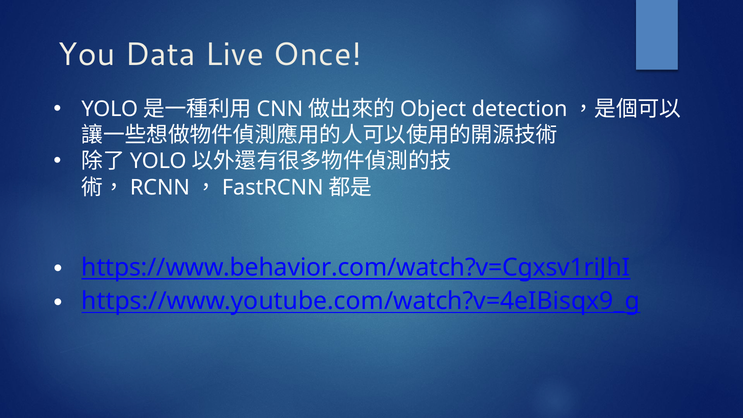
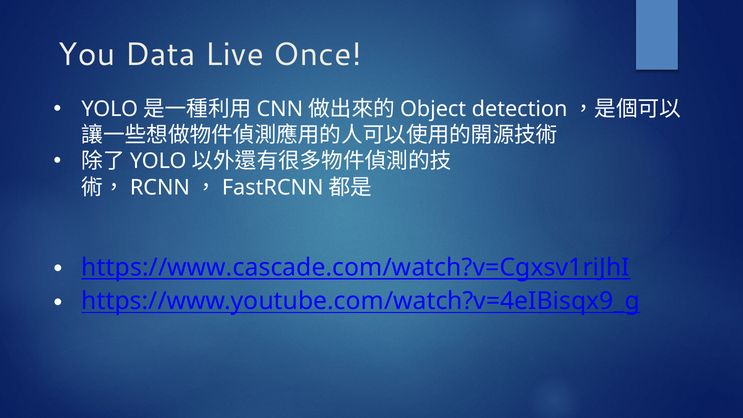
https://www.behavior.com/watch?v=Cgxsv1riJhI: https://www.behavior.com/watch?v=Cgxsv1riJhI -> https://www.cascade.com/watch?v=Cgxsv1riJhI
